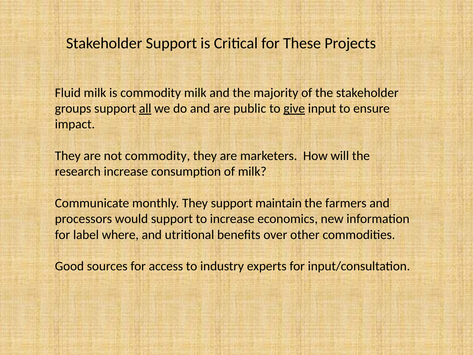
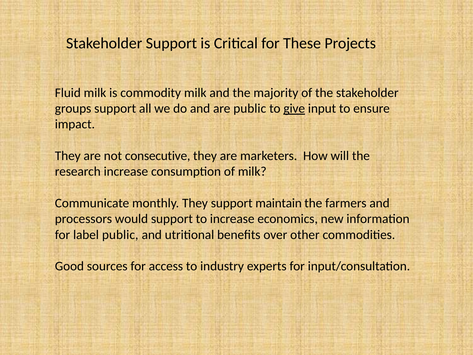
all underline: present -> none
not commodity: commodity -> consecutive
label where: where -> public
